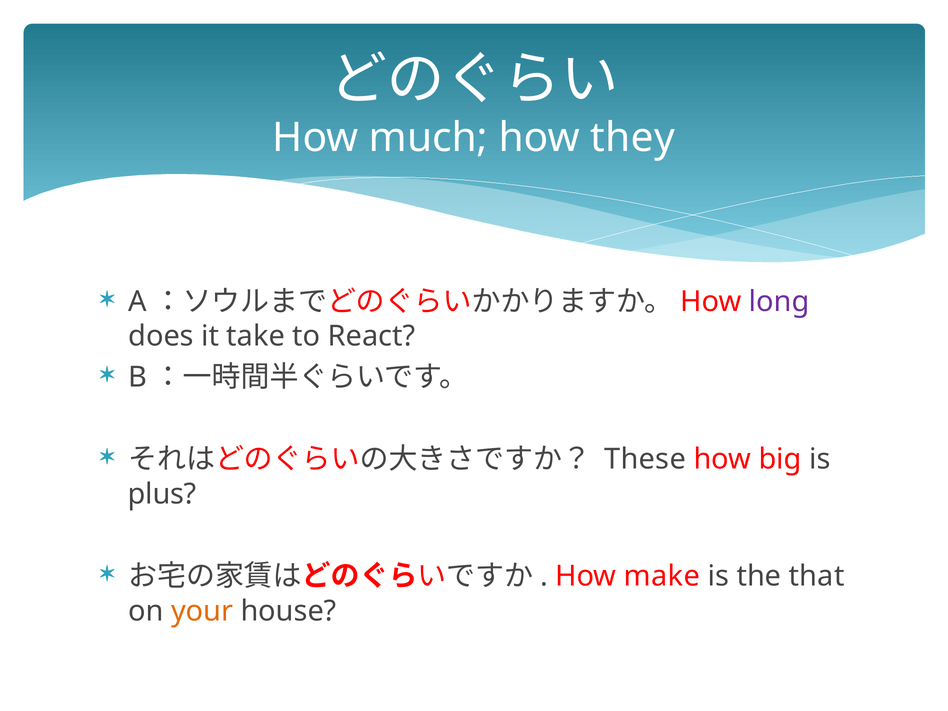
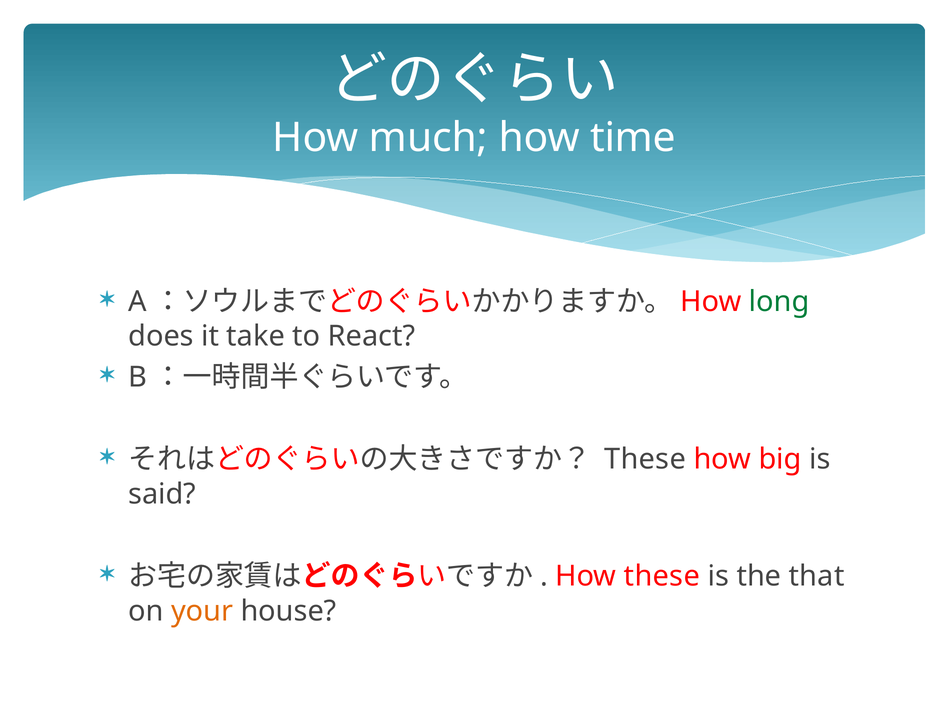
they: they -> time
long colour: purple -> green
plus: plus -> said
How make: make -> these
